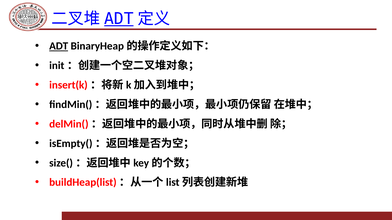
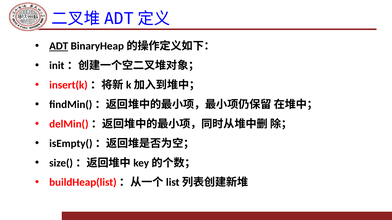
ADT at (119, 19) underline: present -> none
